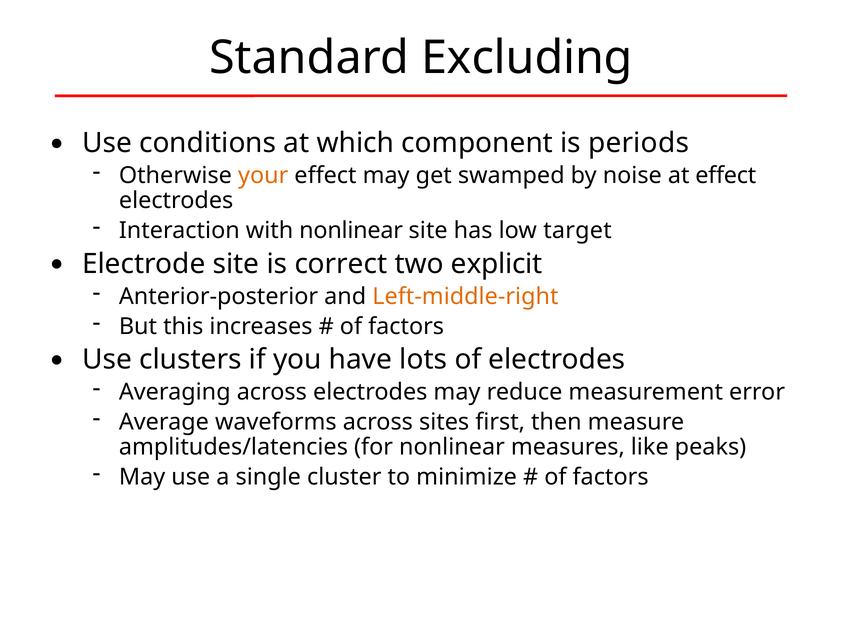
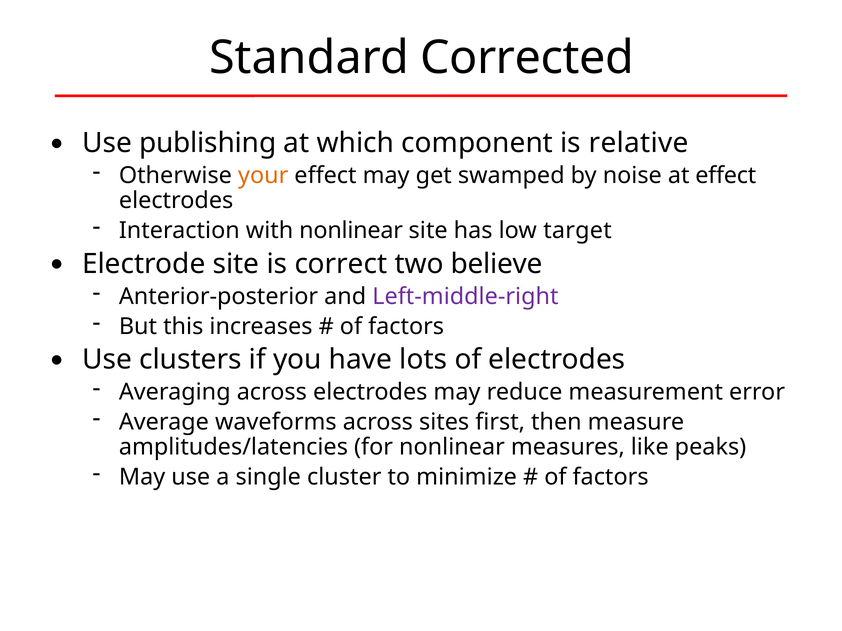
Excluding: Excluding -> Corrected
conditions: conditions -> publishing
periods: periods -> relative
explicit: explicit -> believe
Left-middle-right colour: orange -> purple
